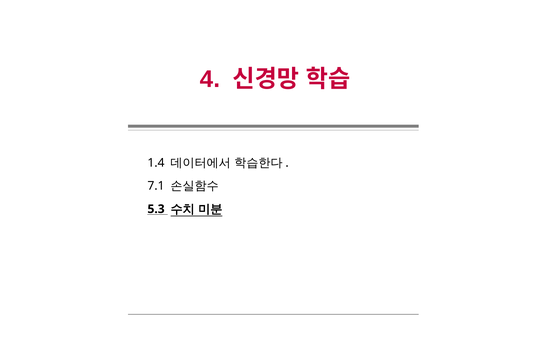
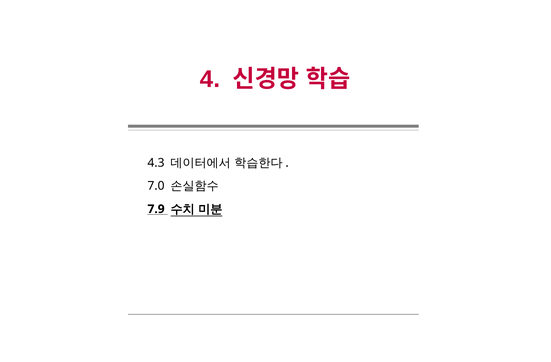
1.4: 1.4 -> 4.3
7.1: 7.1 -> 7.0
5.3: 5.3 -> 7.9
